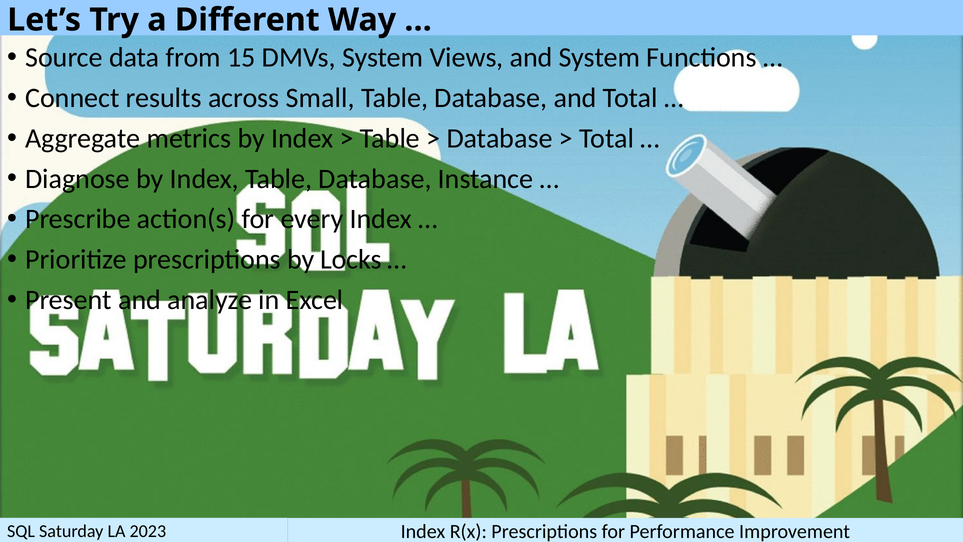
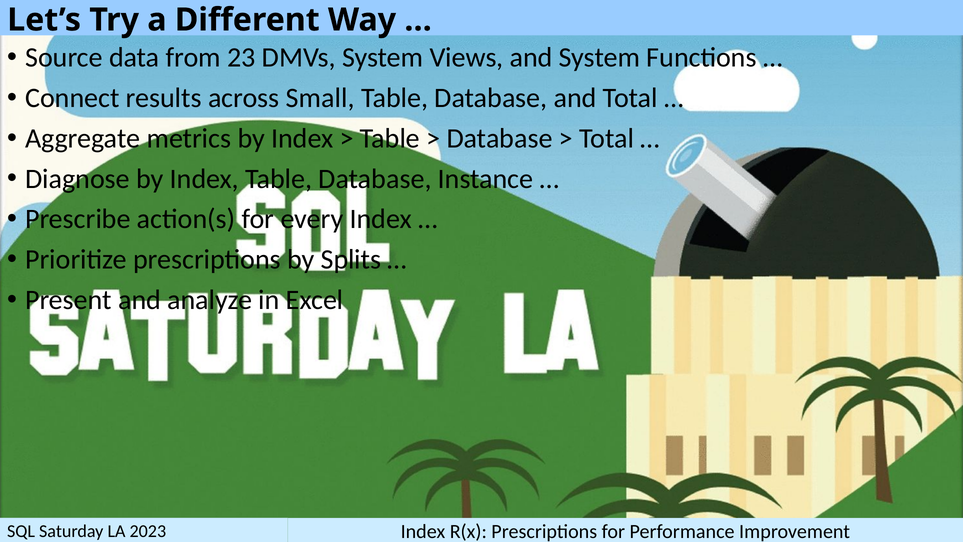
15: 15 -> 23
Locks: Locks -> Splits
